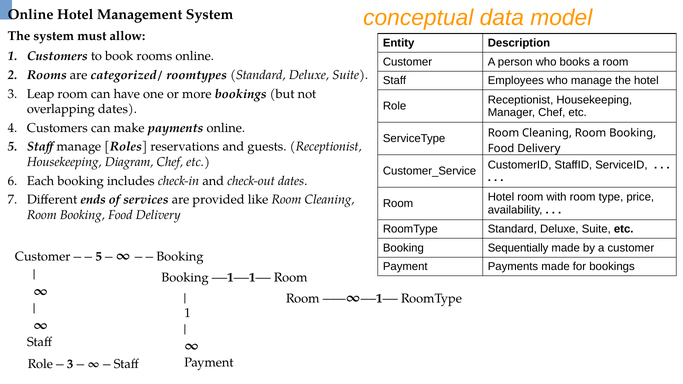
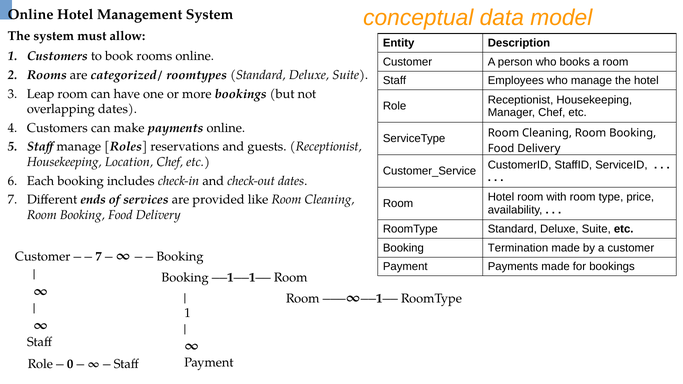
Diagram: Diagram -> Location
Sequentially: Sequentially -> Termination
5 at (99, 256): 5 -> 7
3 at (70, 364): 3 -> 0
